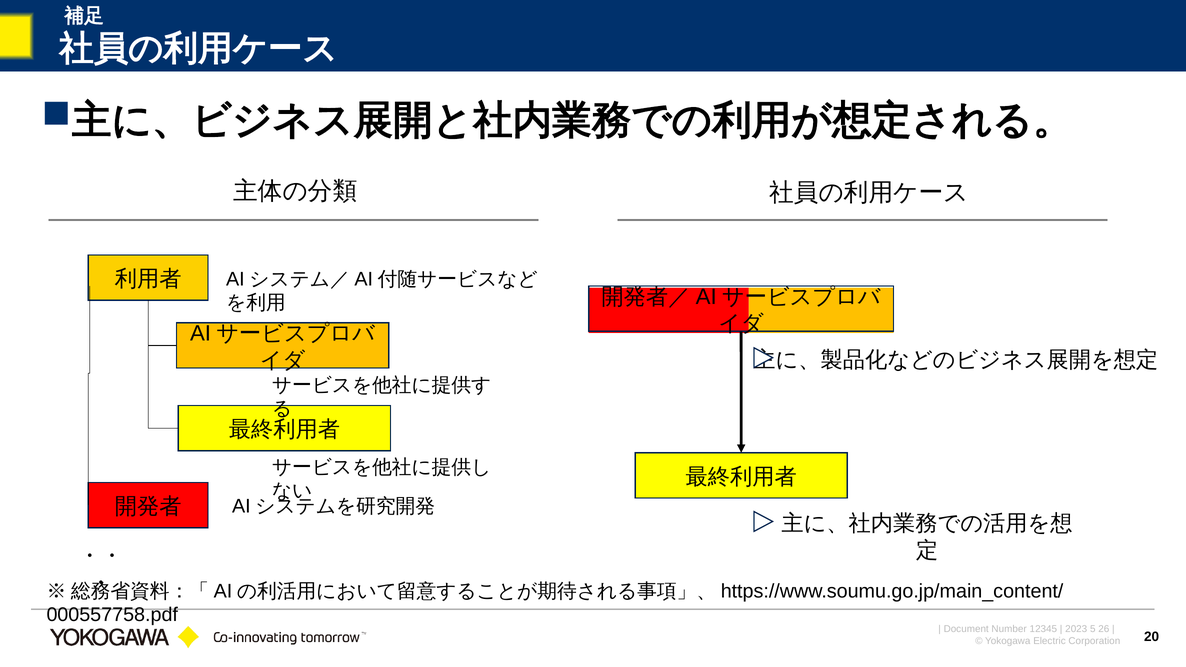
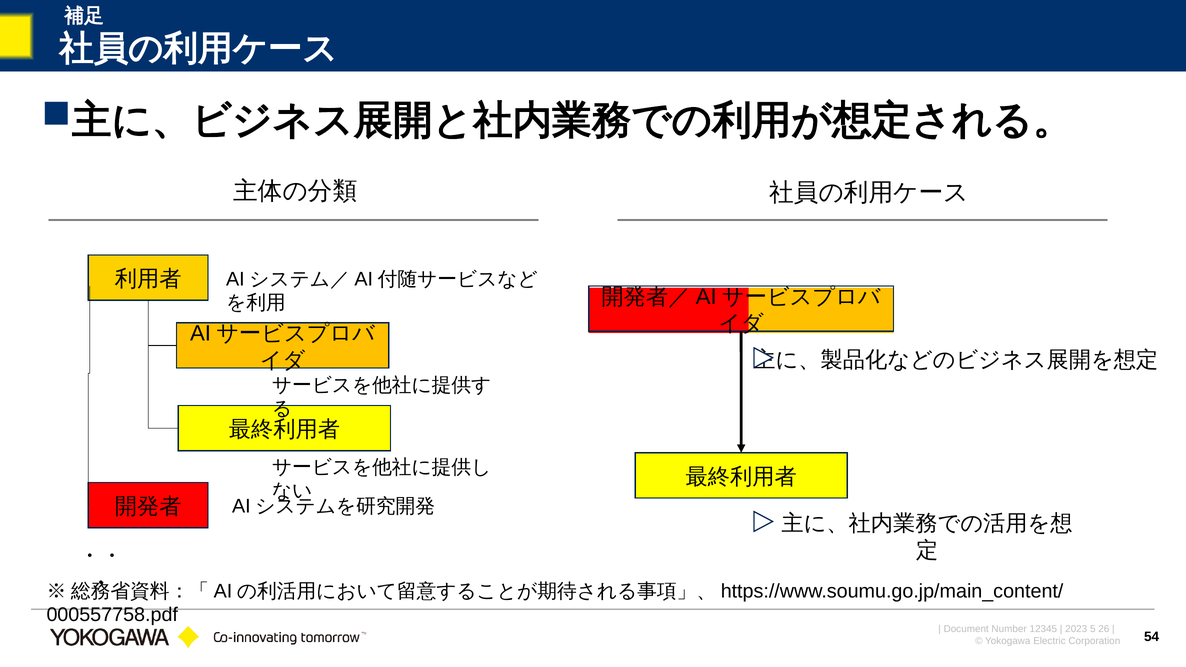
20: 20 -> 54
